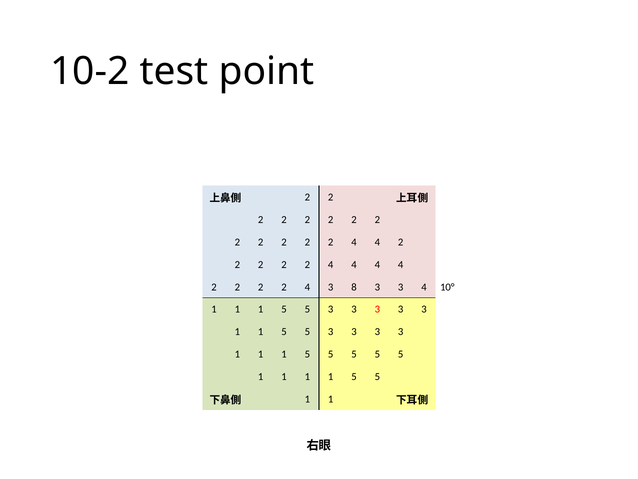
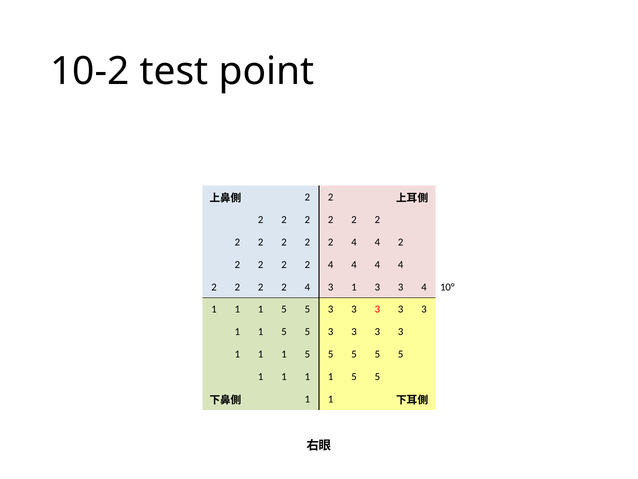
4 3 8: 8 -> 1
